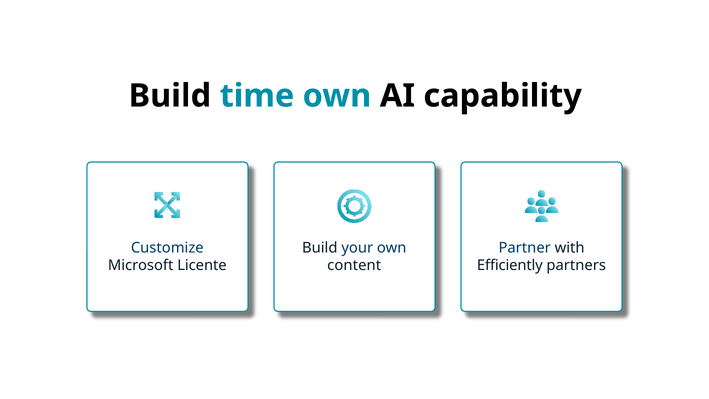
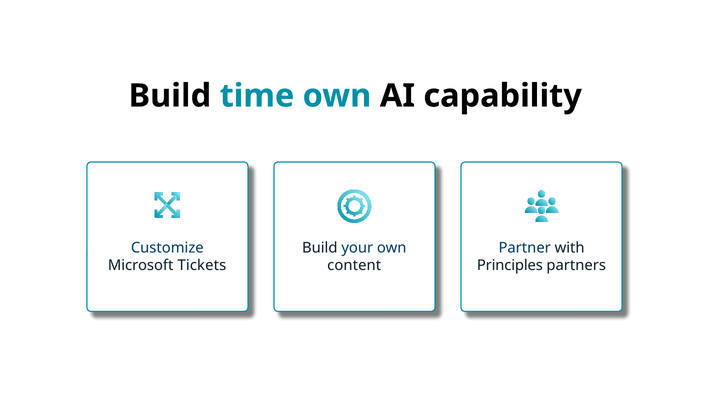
Licente: Licente -> Tickets
Efficiently: Efficiently -> Principles
